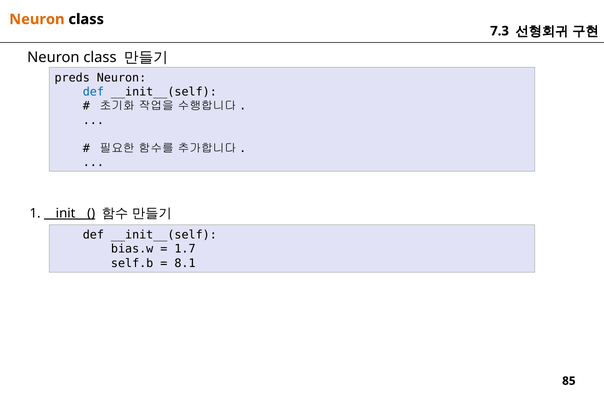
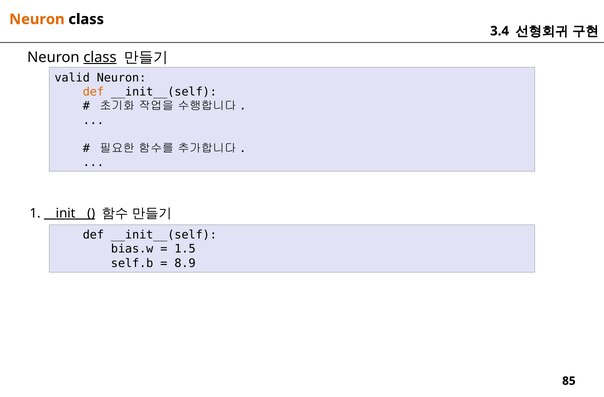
7.3: 7.3 -> 3.4
class at (100, 57) underline: none -> present
preds: preds -> valid
def at (93, 92) colour: blue -> orange
1.7: 1.7 -> 1.5
8.1: 8.1 -> 8.9
